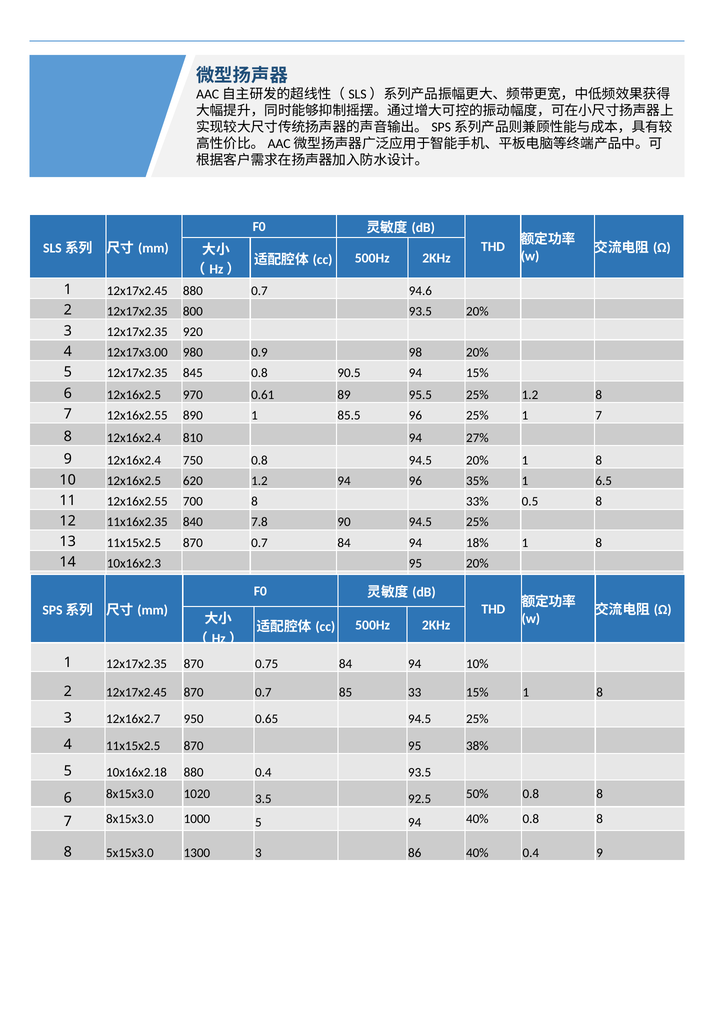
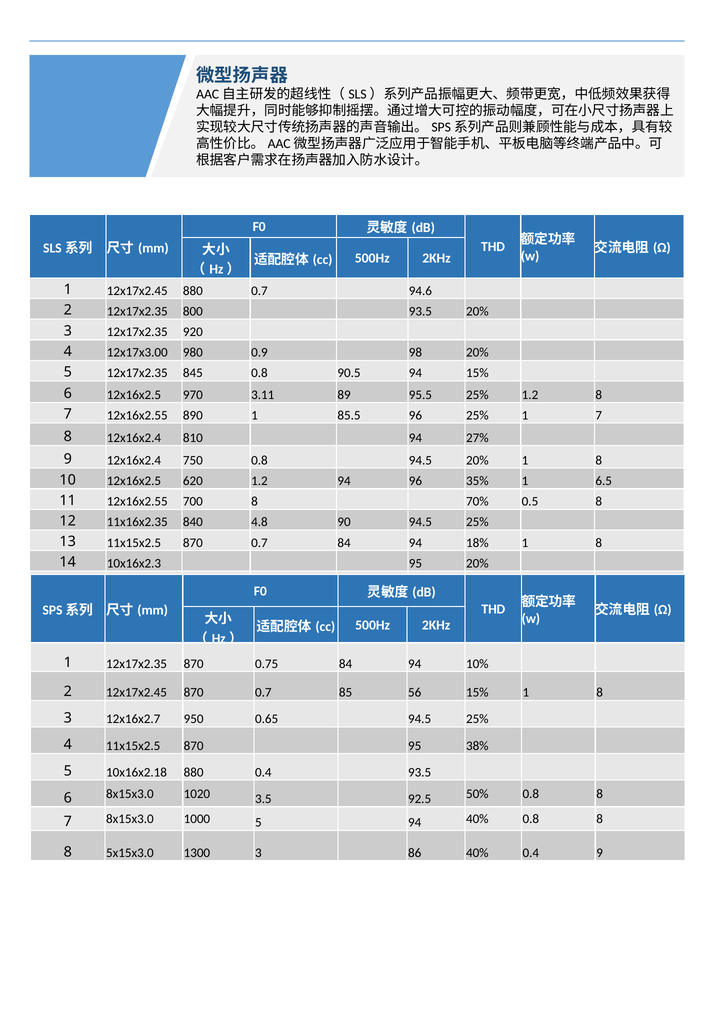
0.61: 0.61 -> 3.11
33%: 33% -> 70%
7.8: 7.8 -> 4.8
33: 33 -> 56
